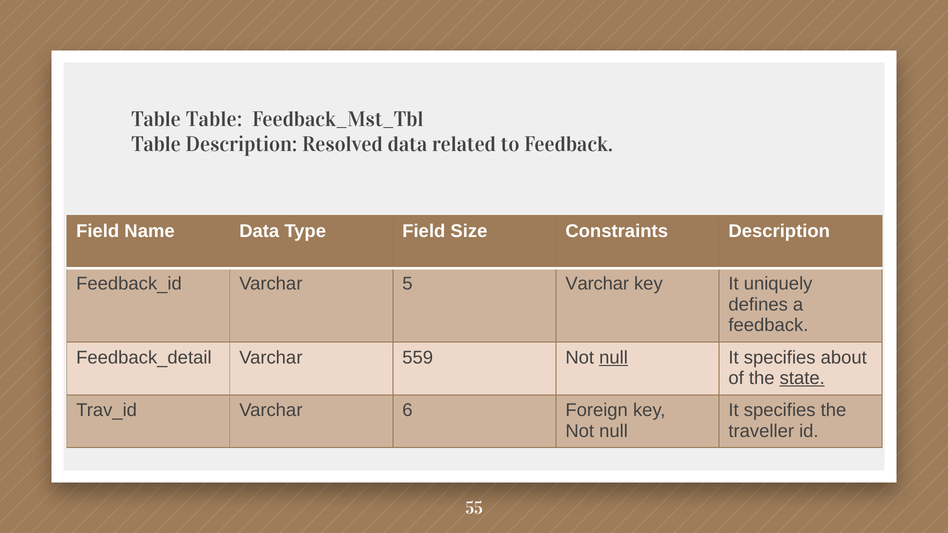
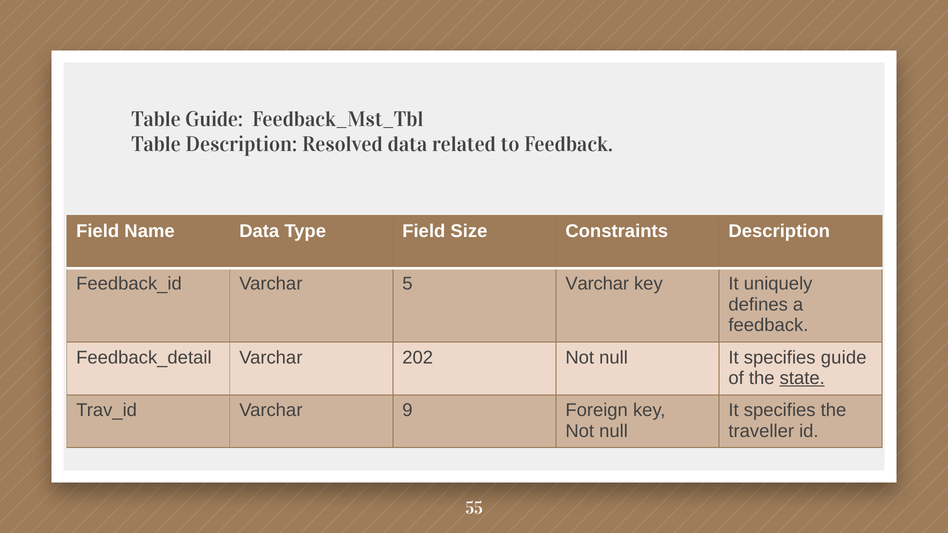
Table Table: Table -> Guide
559: 559 -> 202
null at (614, 358) underline: present -> none
specifies about: about -> guide
6: 6 -> 9
